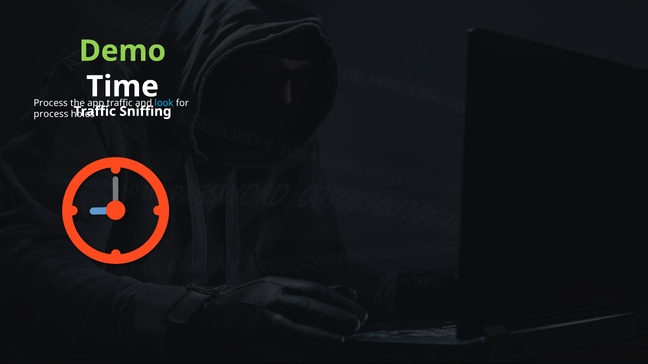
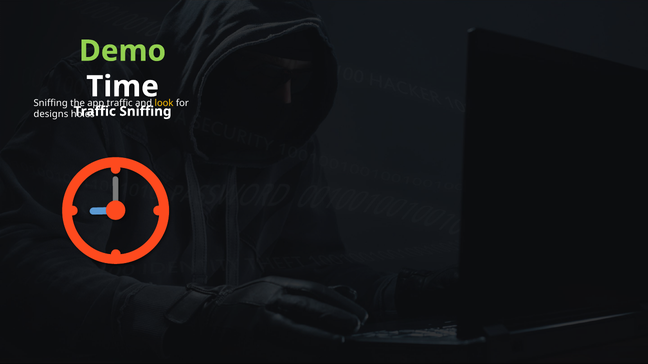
Process at (51, 103): Process -> Sniffing
look colour: light blue -> yellow
process at (51, 115): process -> designs
